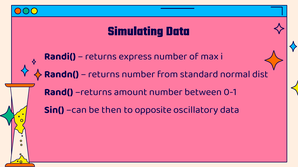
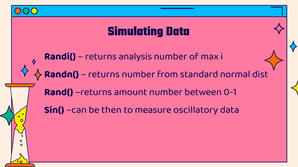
express: express -> analysis
opposite: opposite -> measure
